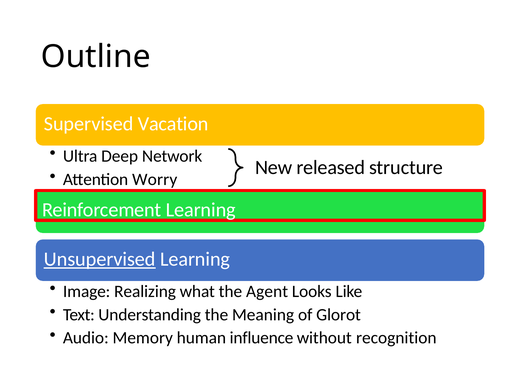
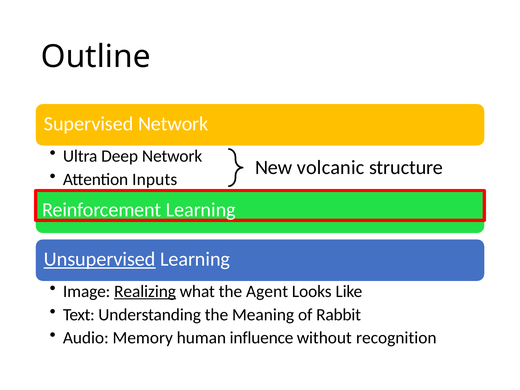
Supervised Vacation: Vacation -> Network
released: released -> volcanic
Worry: Worry -> Inputs
Realizing underline: none -> present
Glorot: Glorot -> Rabbit
